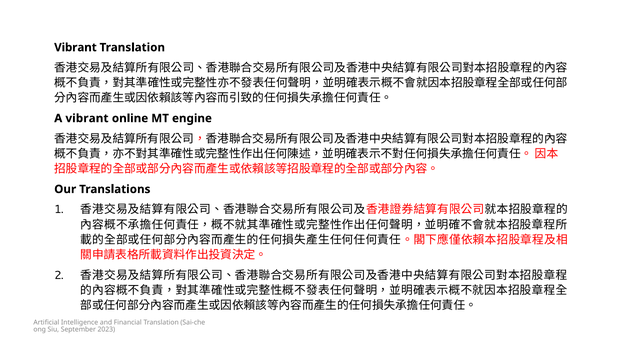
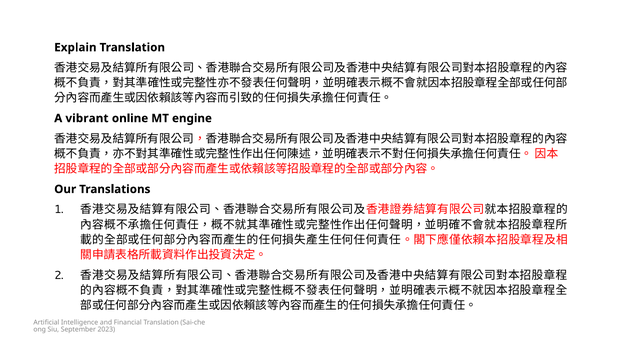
Vibrant at (75, 47): Vibrant -> Explain
